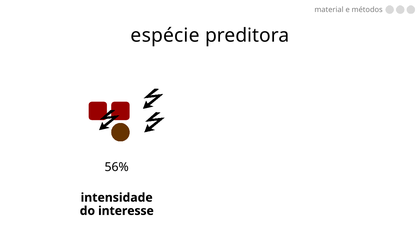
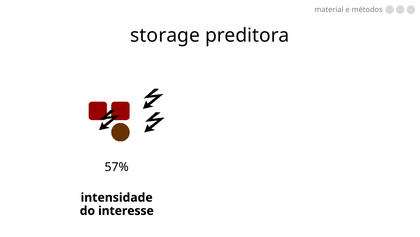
espécie: espécie -> storage
56%: 56% -> 57%
